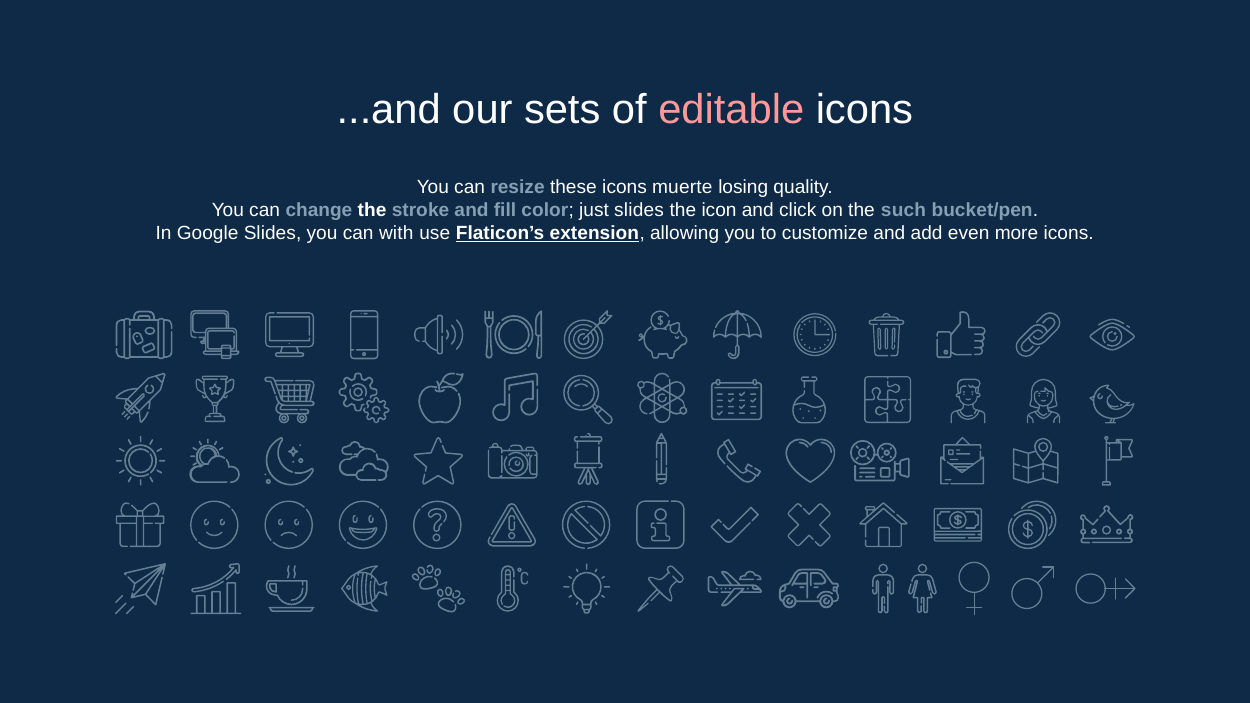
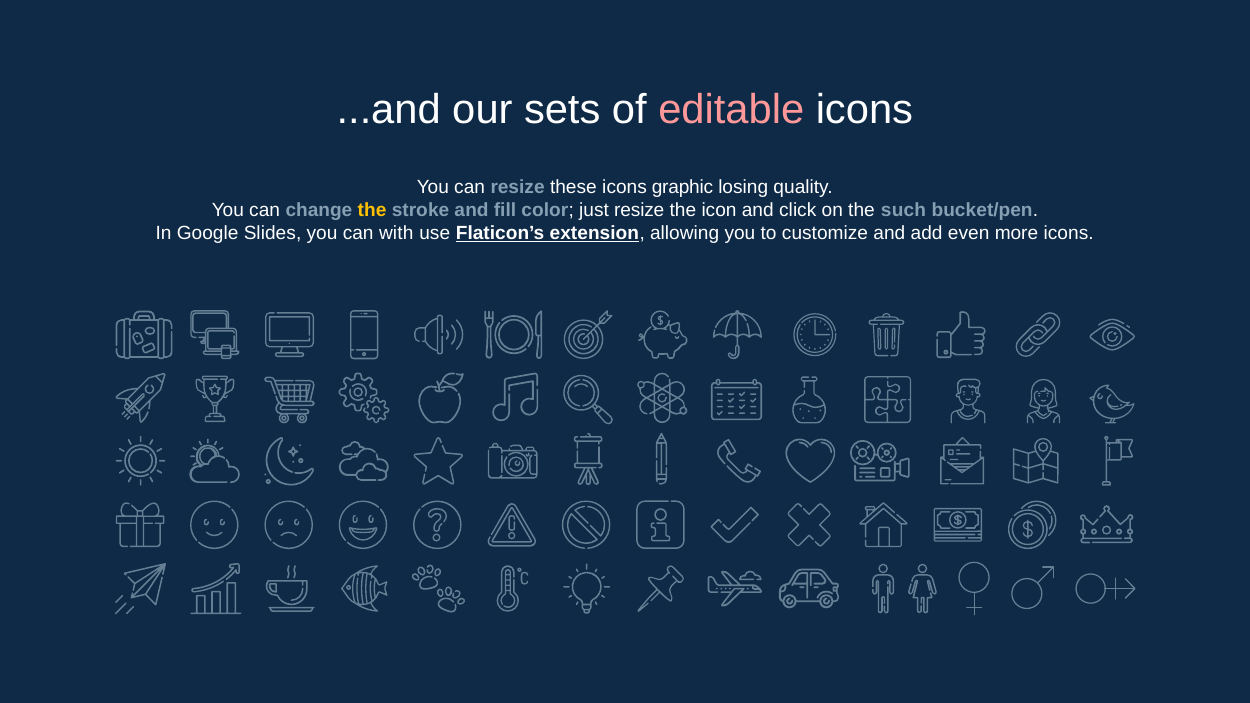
muerte: muerte -> graphic
the at (372, 211) colour: white -> yellow
just slides: slides -> resize
